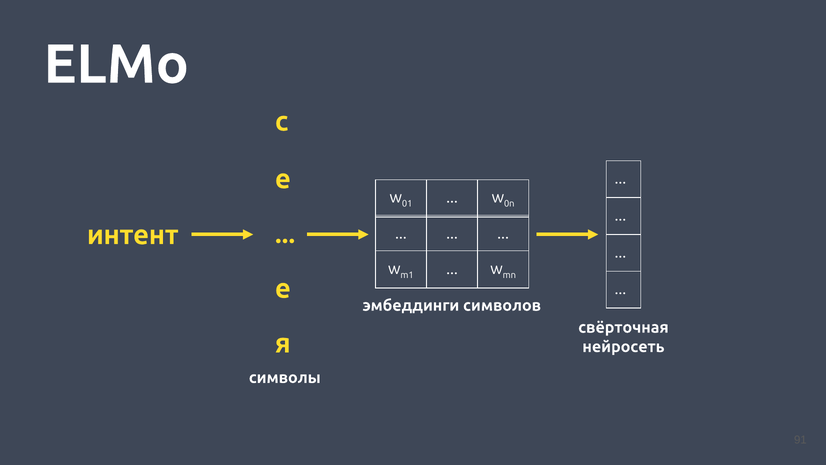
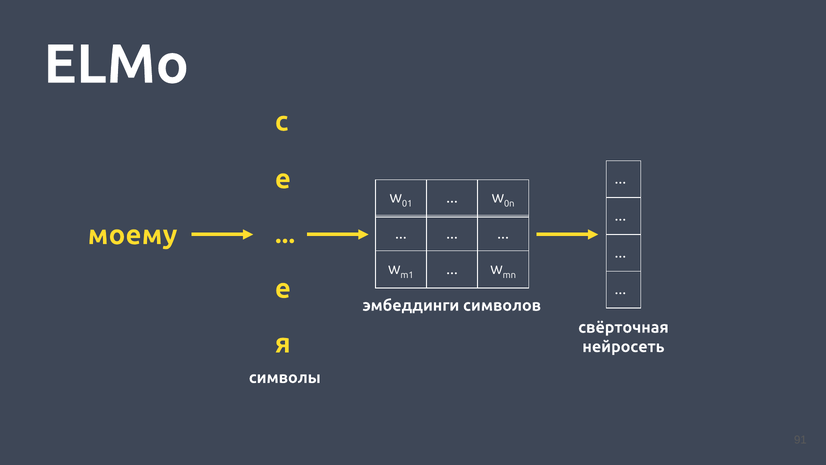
интент: интент -> моему
